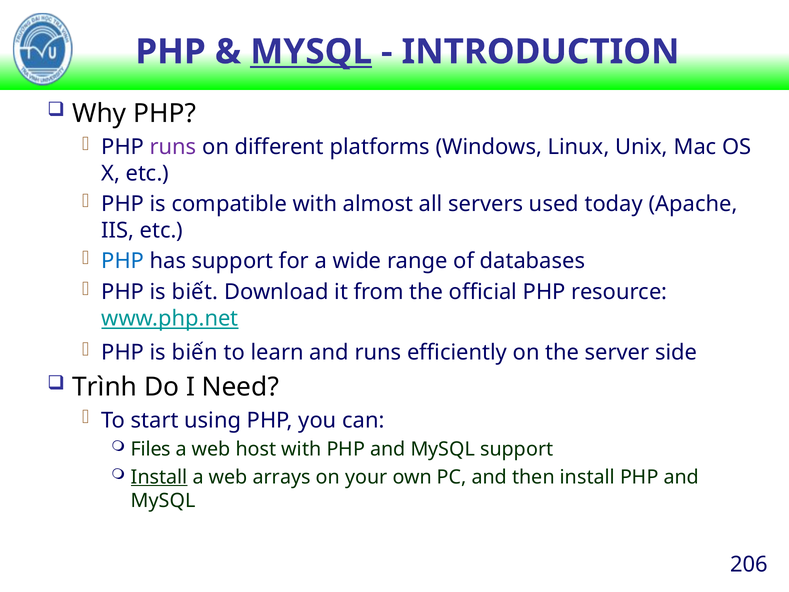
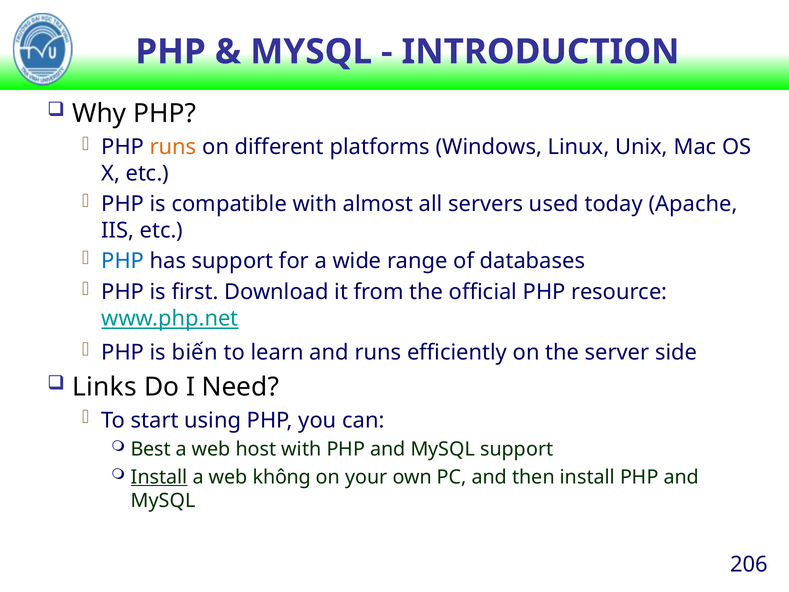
MYSQL at (311, 52) underline: present -> none
runs at (173, 147) colour: purple -> orange
biết: biết -> first
Trình: Trình -> Links
Files: Files -> Best
arrays: arrays -> không
